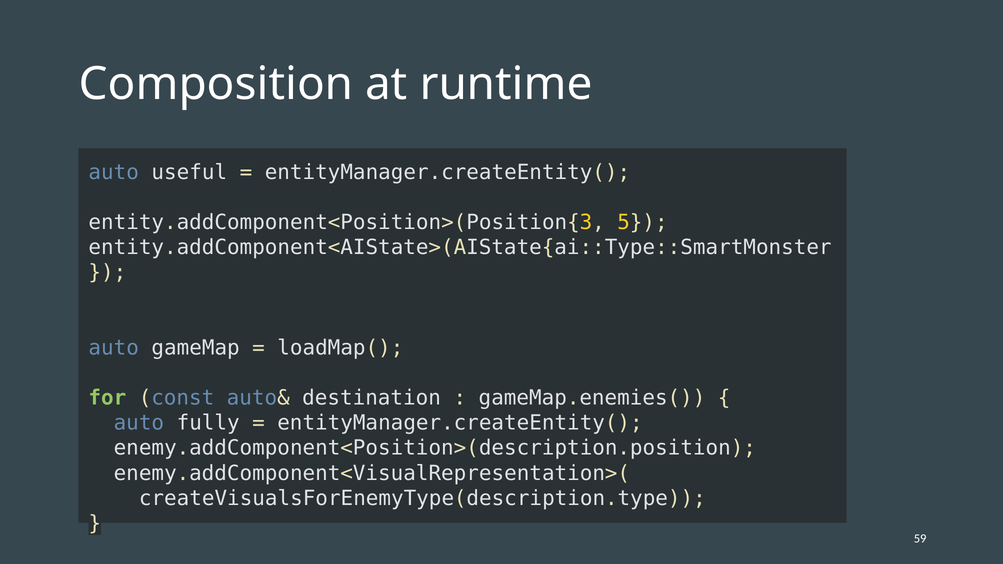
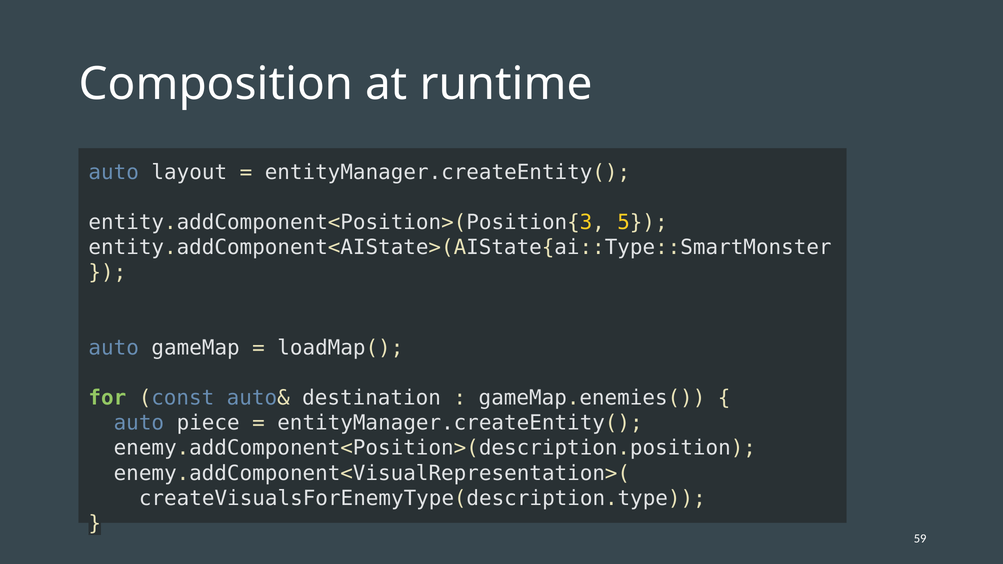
useful: useful -> layout
fully: fully -> piece
